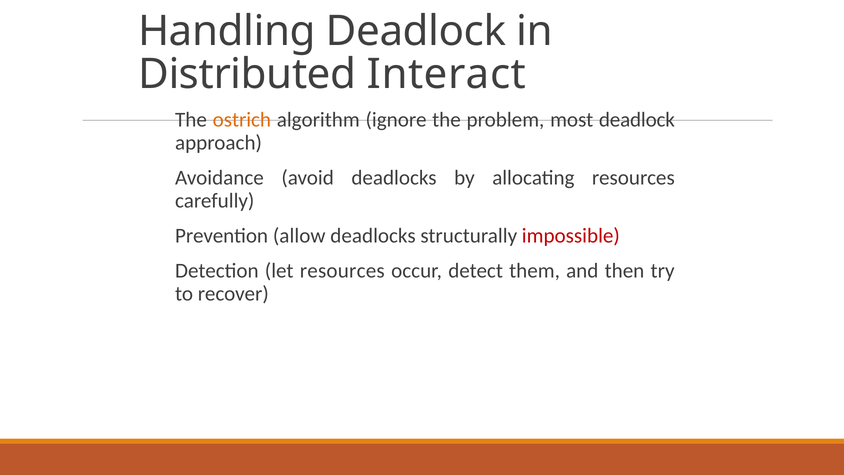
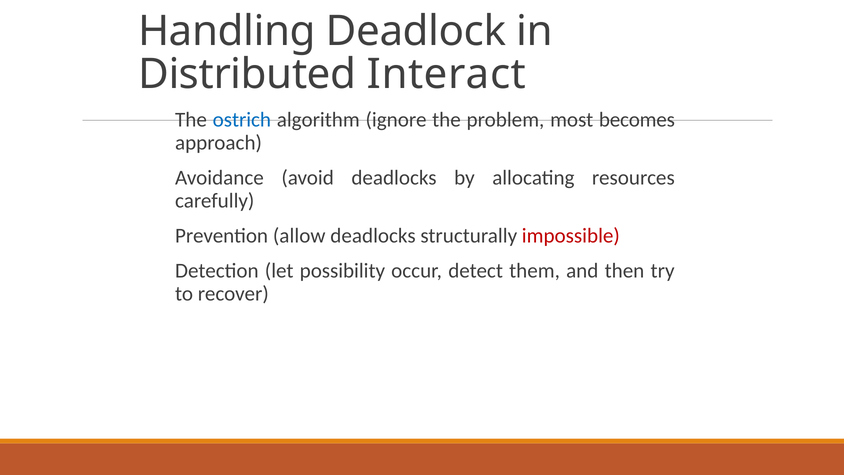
ostrich colour: orange -> blue
most deadlock: deadlock -> becomes
let resources: resources -> possibility
